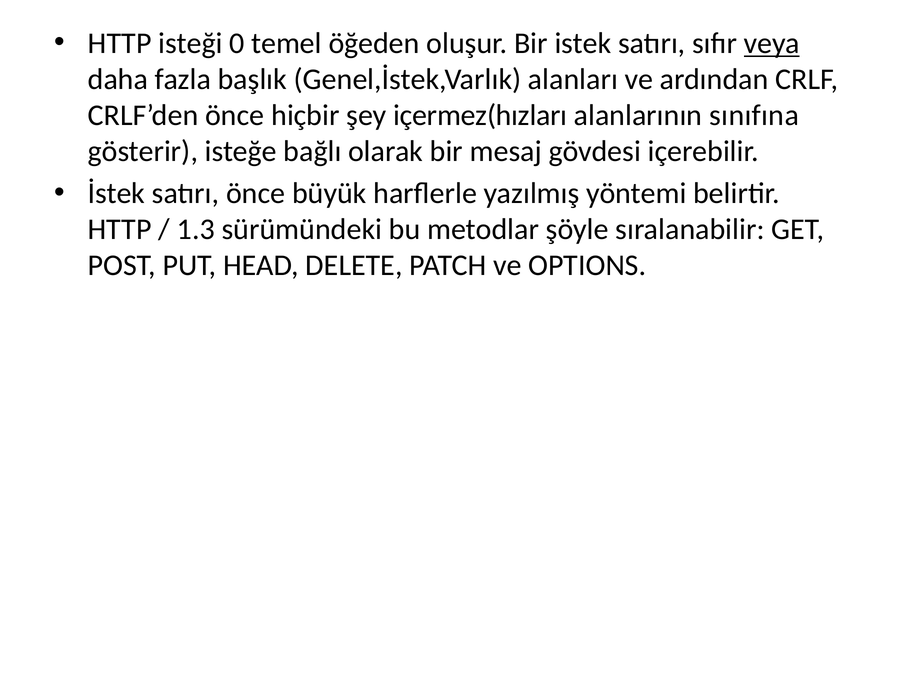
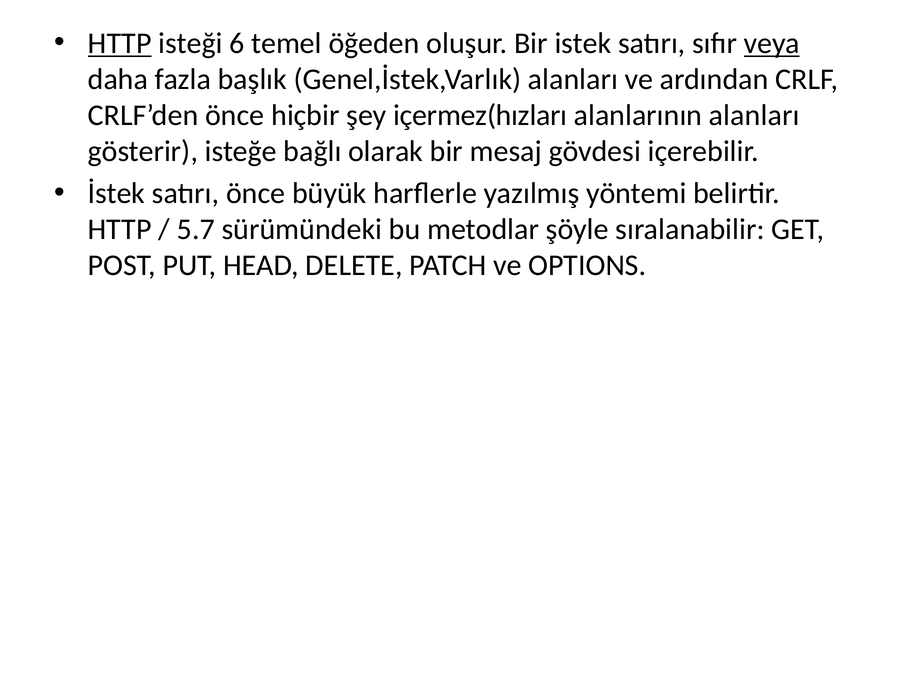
HTTP at (120, 43) underline: none -> present
0: 0 -> 6
alanlarının sınıfına: sınıfına -> alanları
1.3: 1.3 -> 5.7
